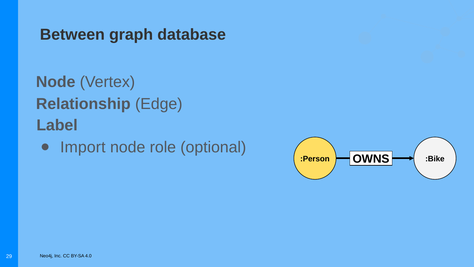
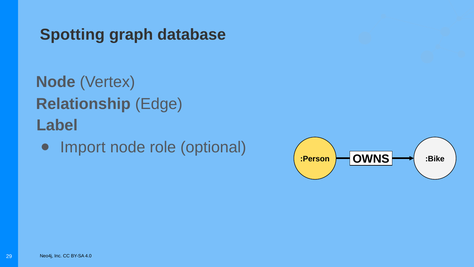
Between: Between -> Spotting
